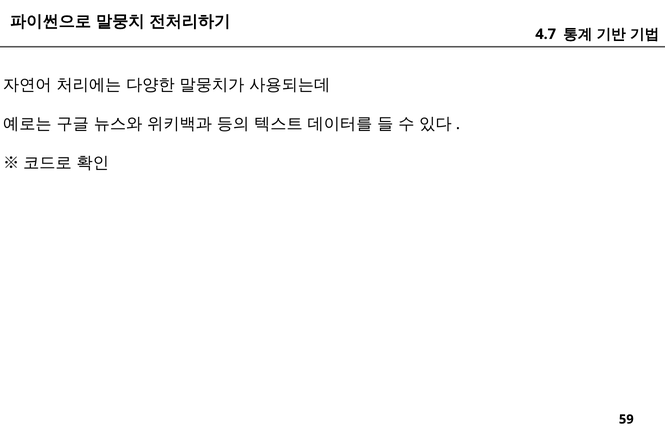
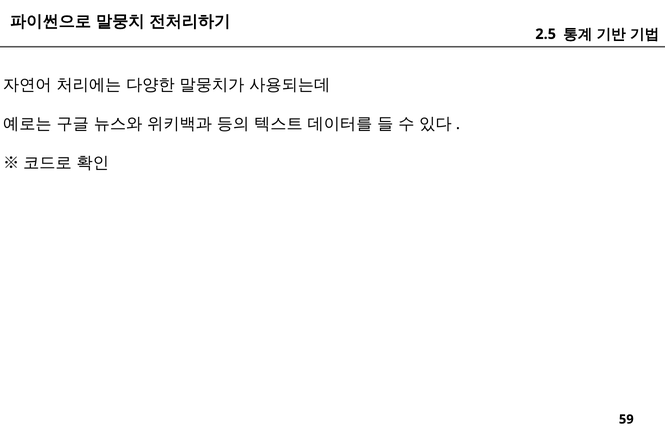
4.7: 4.7 -> 2.5
